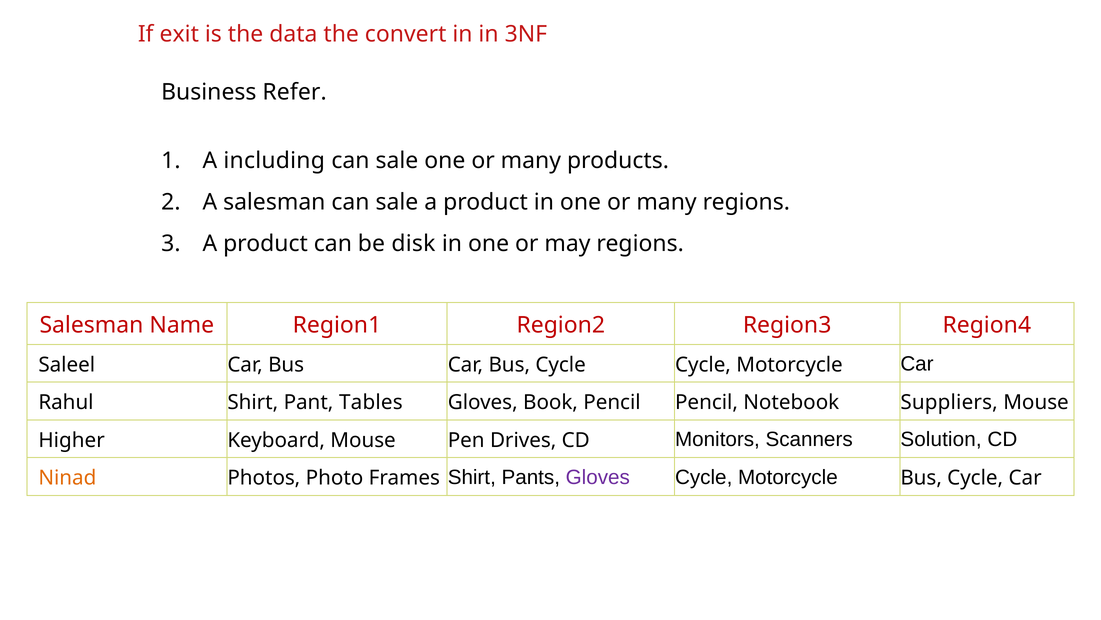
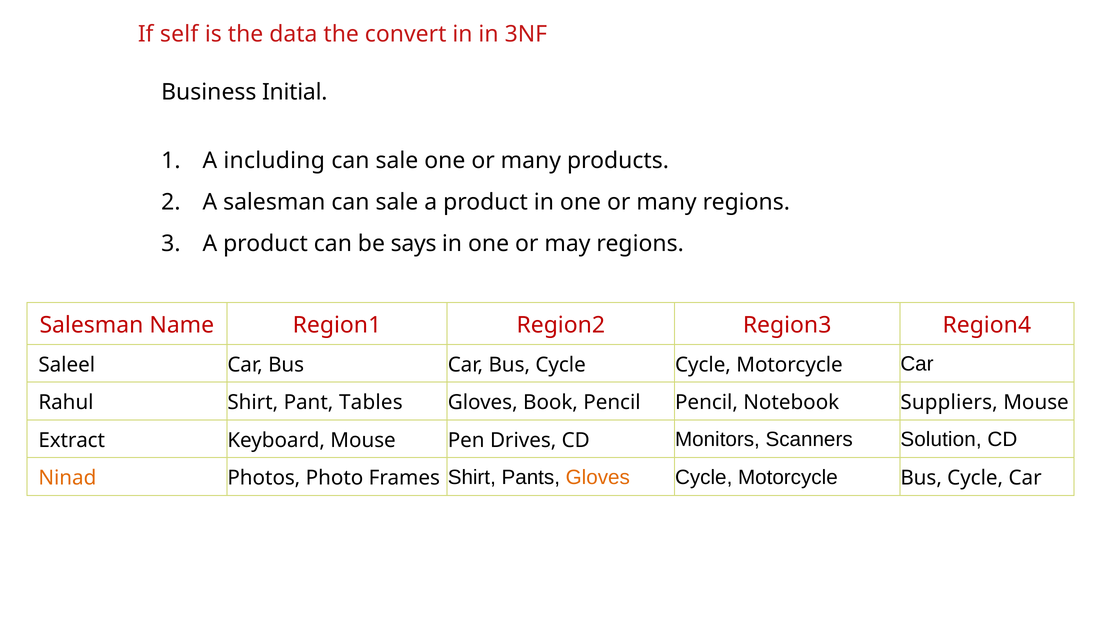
exit: exit -> self
Refer: Refer -> Initial
disk: disk -> says
Higher: Higher -> Extract
Gloves at (598, 477) colour: purple -> orange
